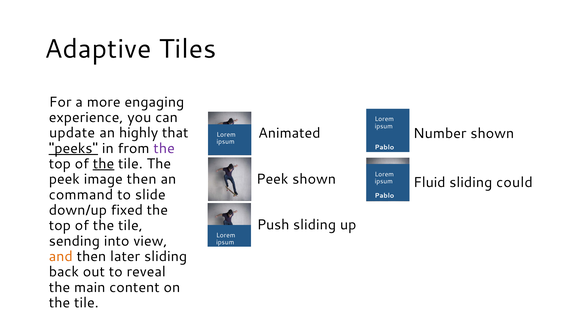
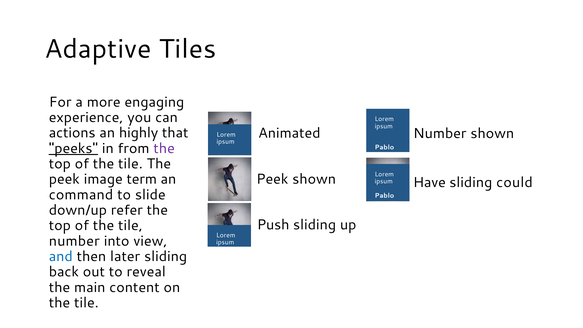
update: update -> actions
the at (104, 164) underline: present -> none
image then: then -> term
Fluid: Fluid -> Have
fixed: fixed -> refer
sending at (74, 241): sending -> number
and colour: orange -> blue
